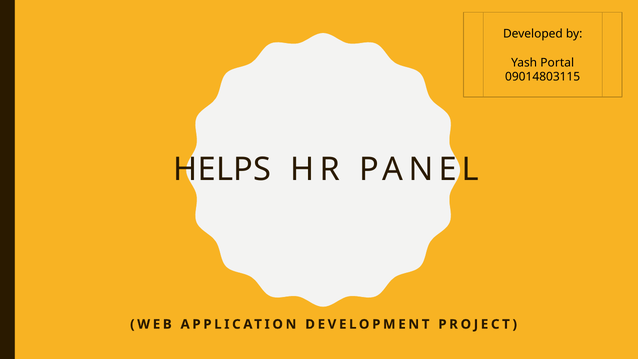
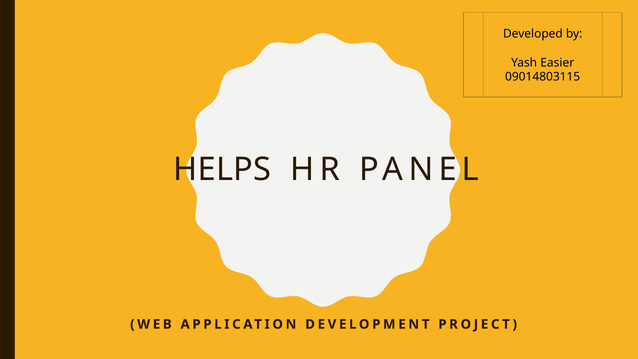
Portal: Portal -> Easier
